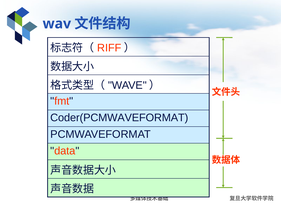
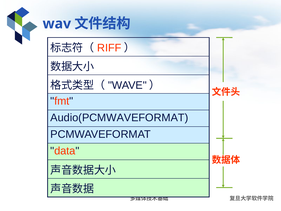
Coder(PCMWAVEFORMAT: Coder(PCMWAVEFORMAT -> Audio(PCMWAVEFORMAT
